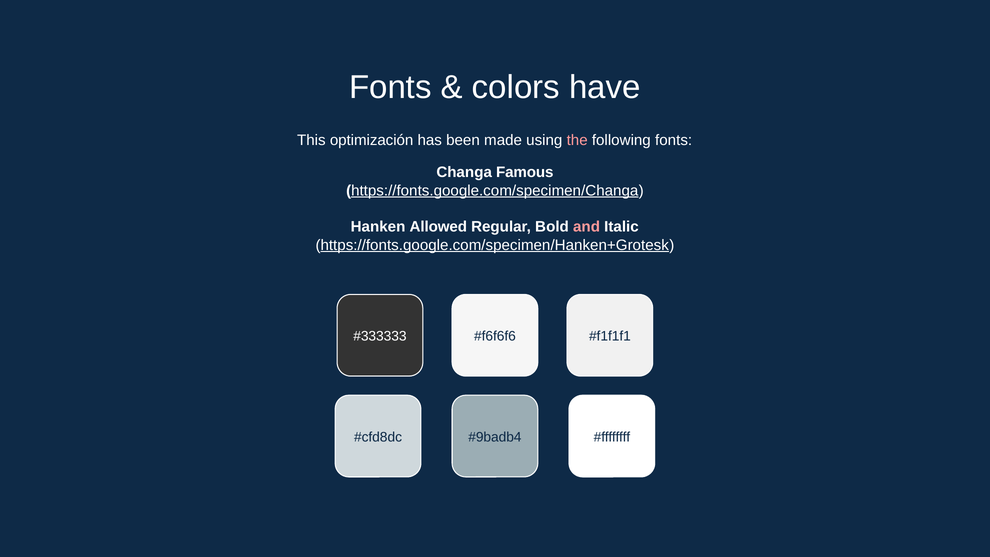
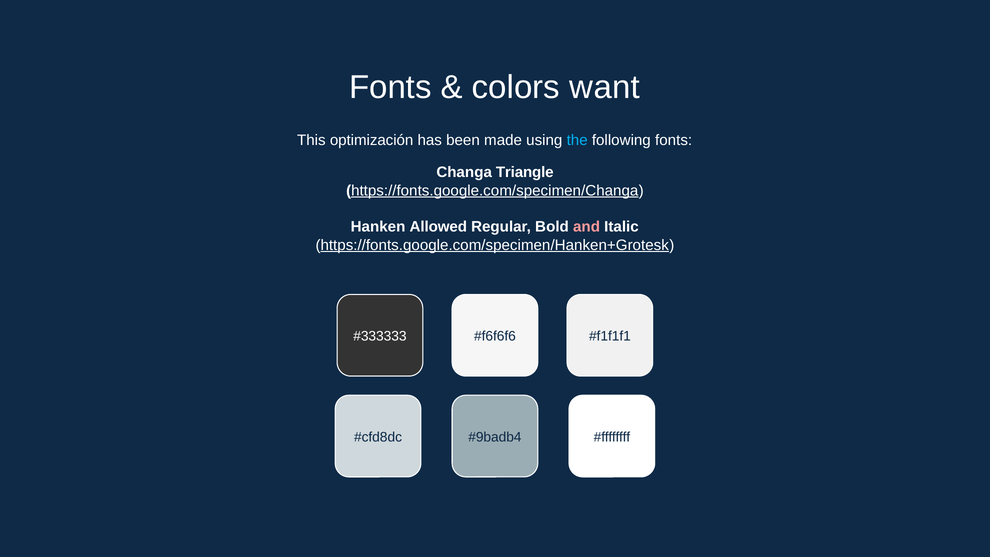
have: have -> want
the colour: pink -> light blue
Famous: Famous -> Triangle
